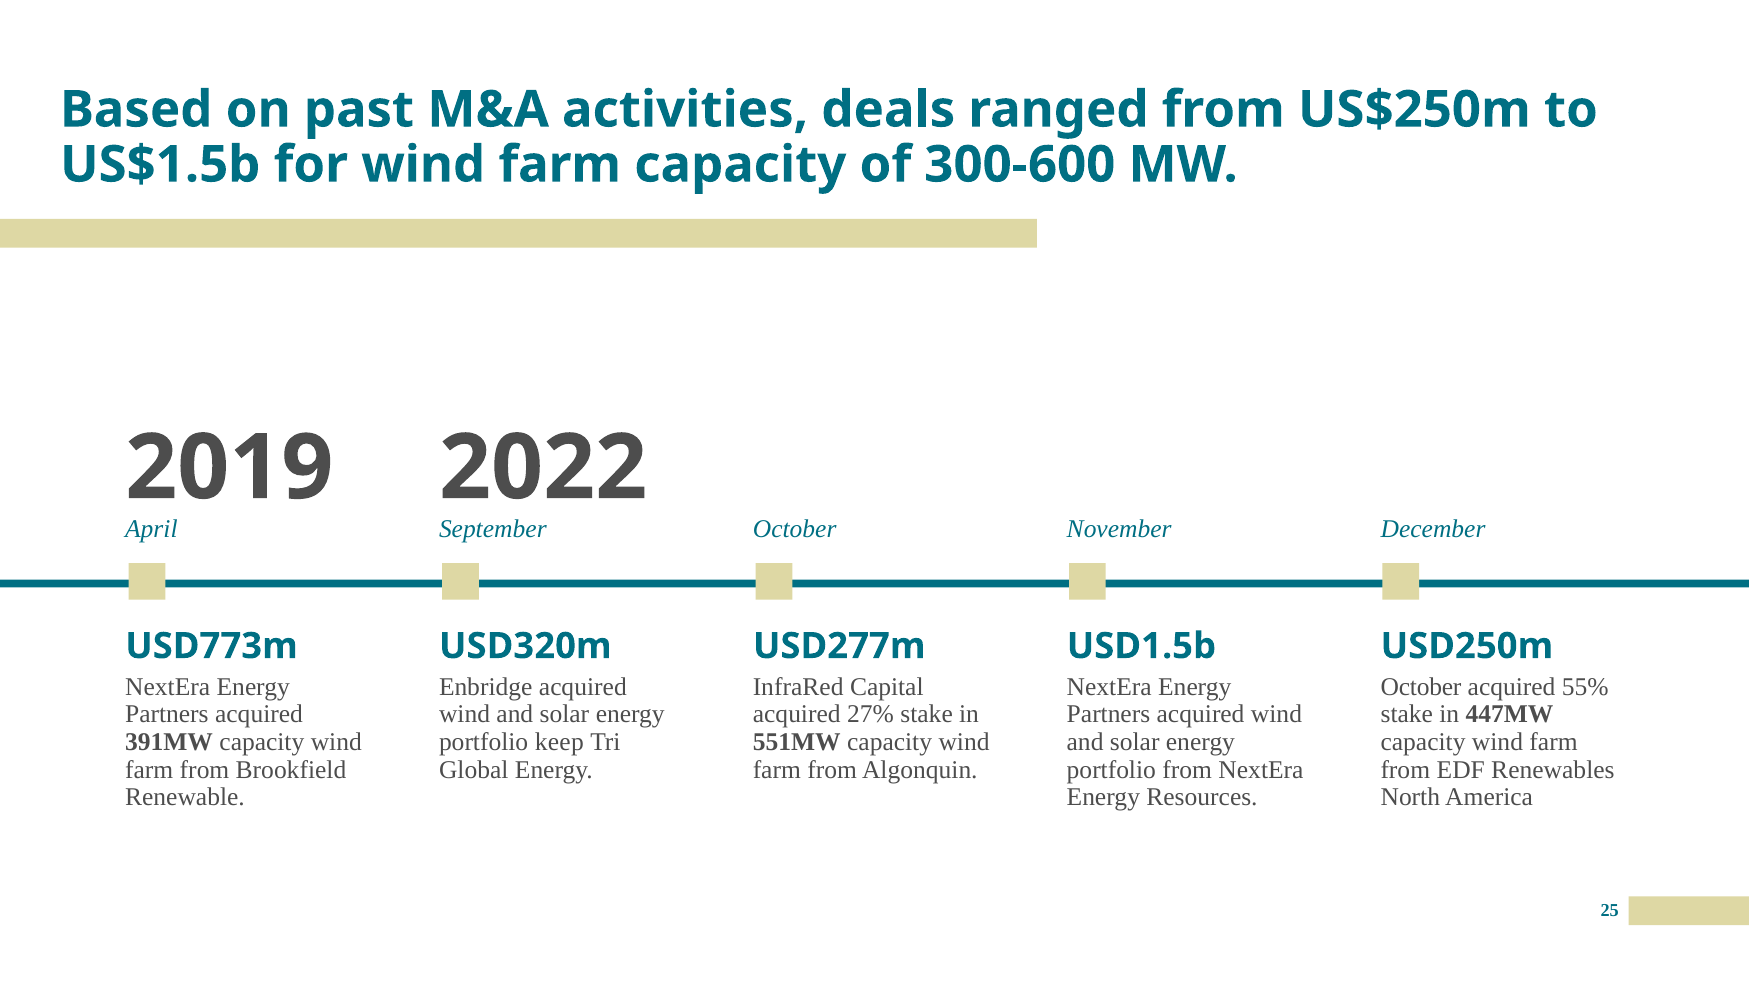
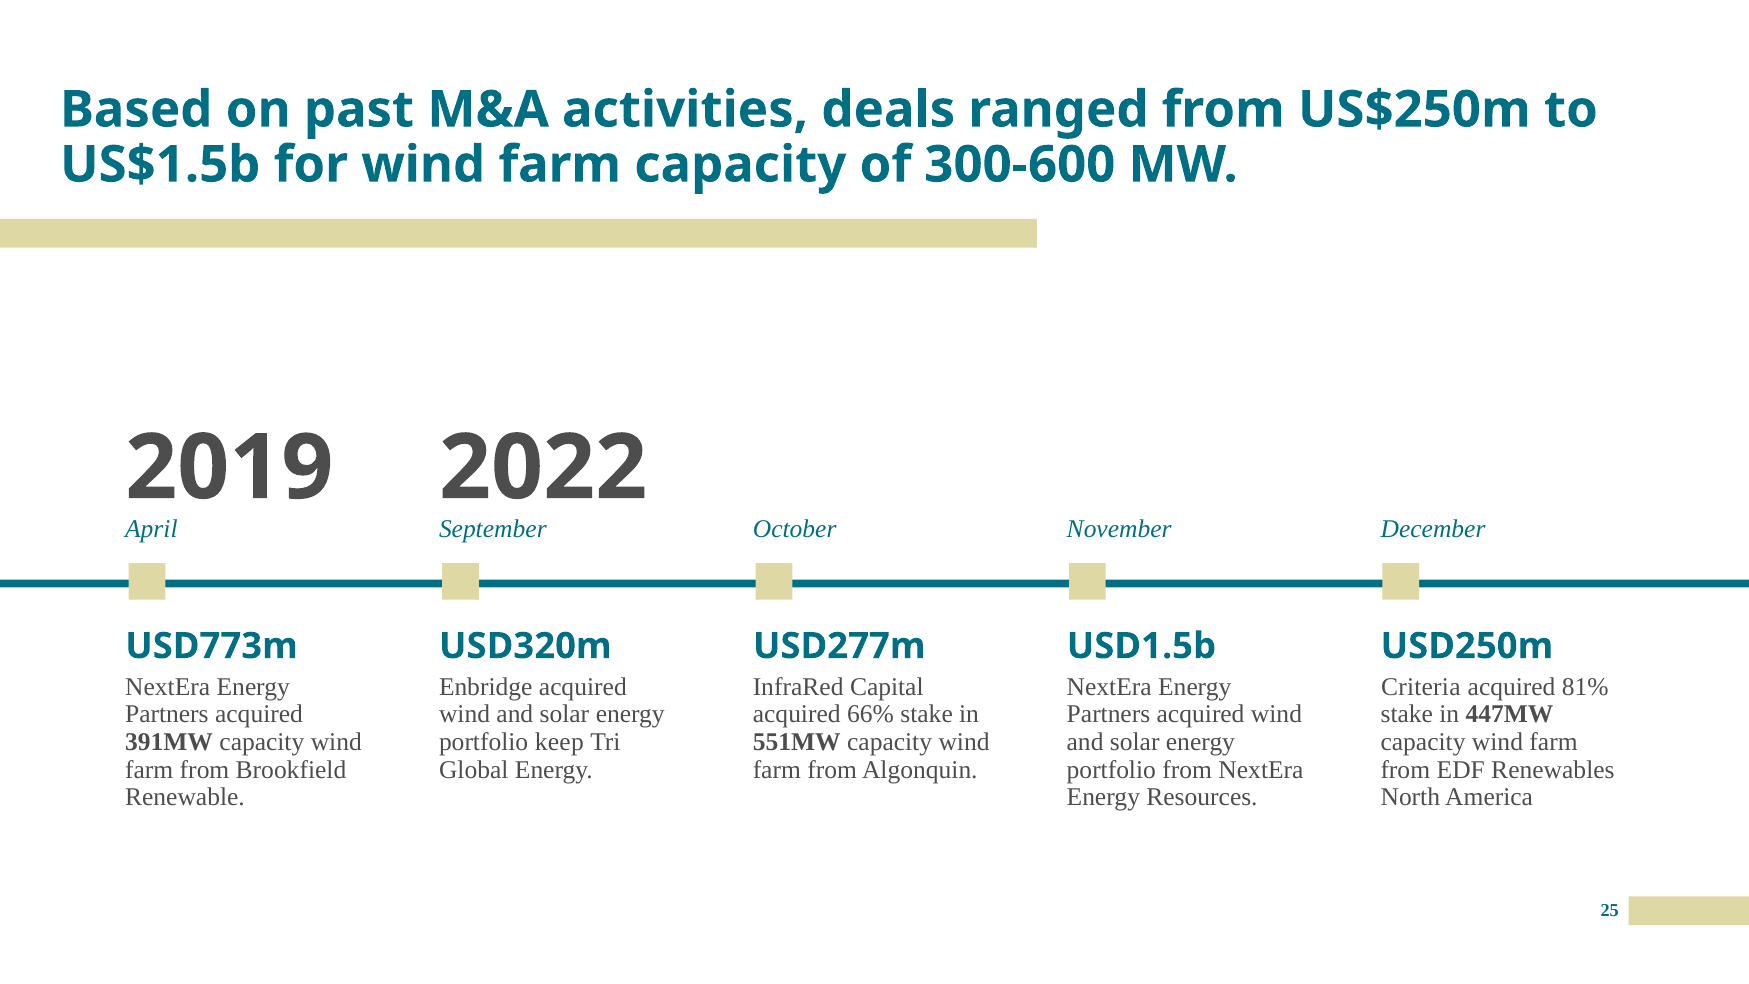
October at (1421, 687): October -> Criteria
55%: 55% -> 81%
27%: 27% -> 66%
